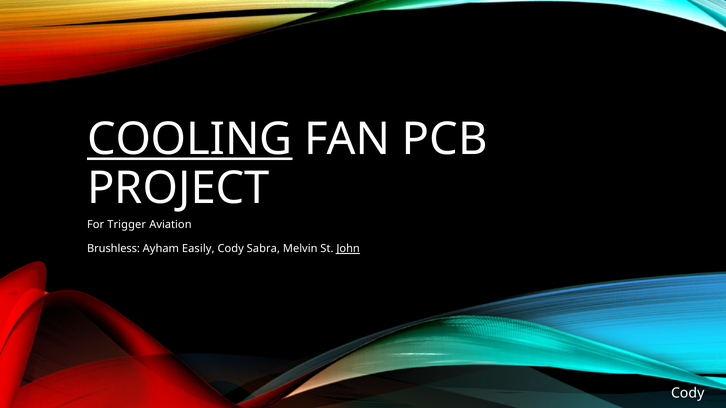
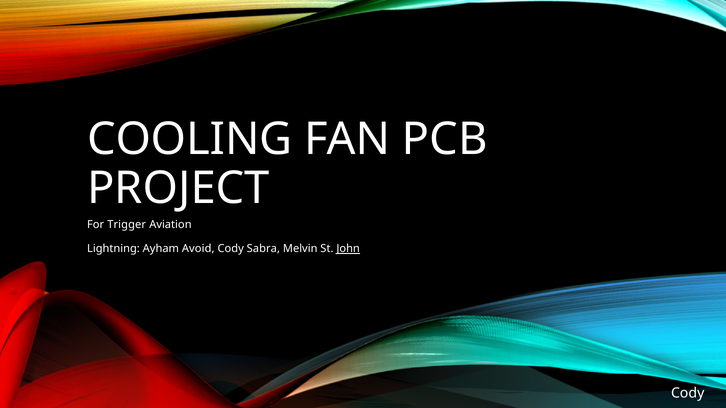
COOLING underline: present -> none
Brushless: Brushless -> Lightning
Easily: Easily -> Avoid
